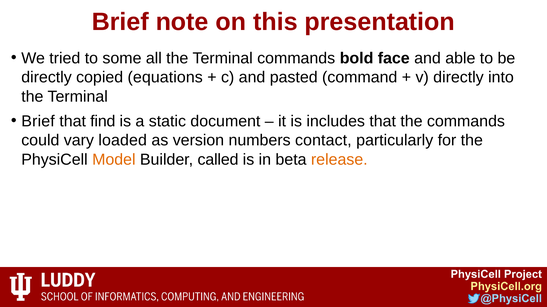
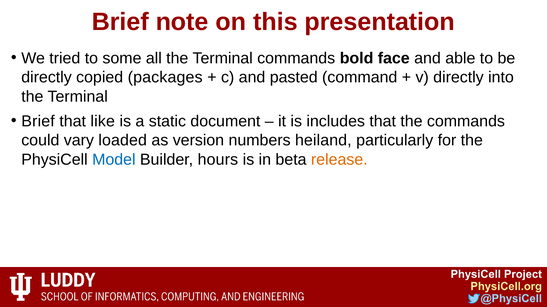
equations: equations -> packages
find: find -> like
contact: contact -> heiland
Model colour: orange -> blue
called: called -> hours
